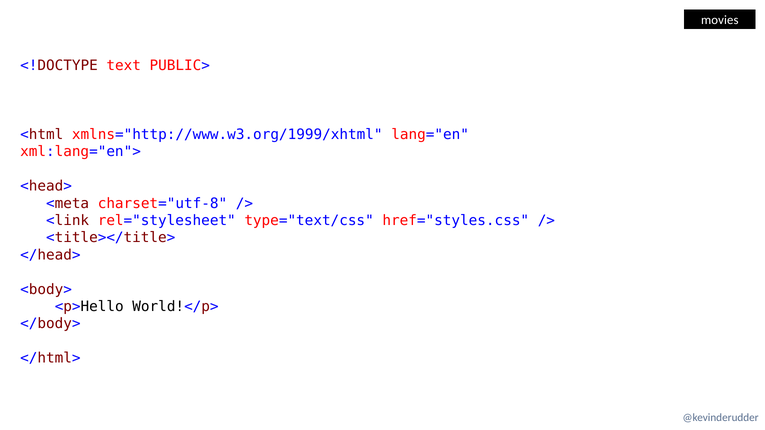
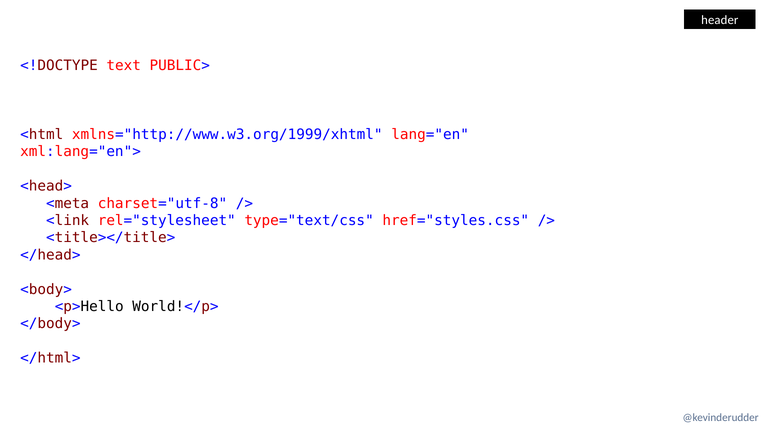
movies: movies -> header
